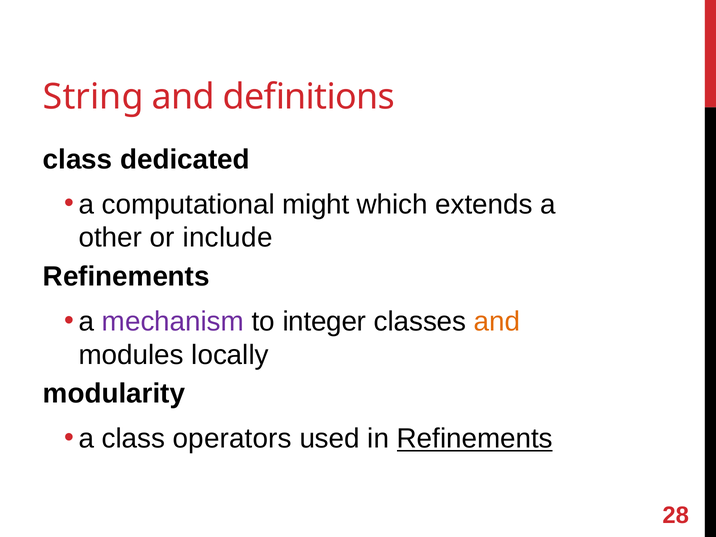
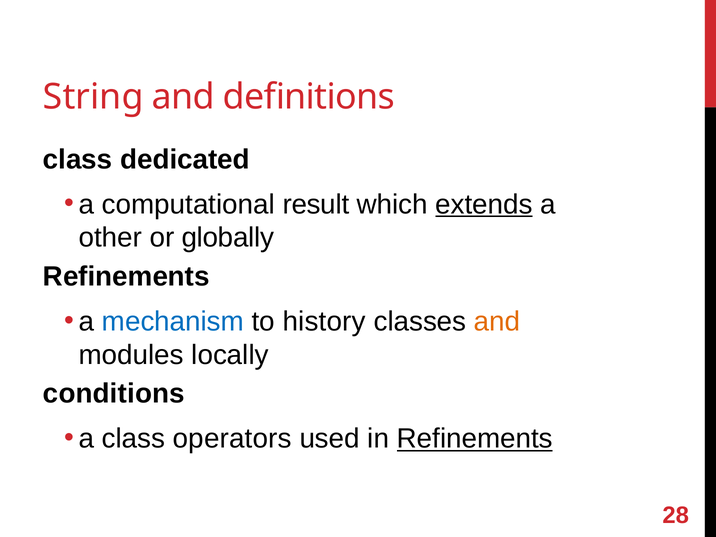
might: might -> result
extends underline: none -> present
include: include -> globally
mechanism colour: purple -> blue
integer: integer -> history
modularity: modularity -> conditions
